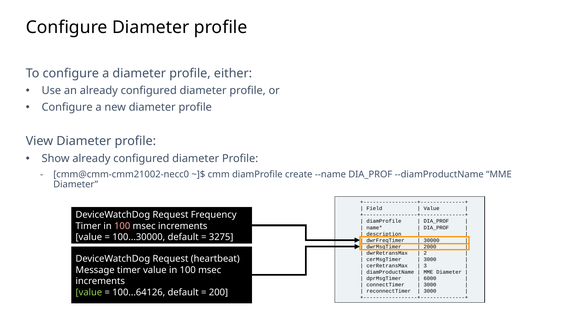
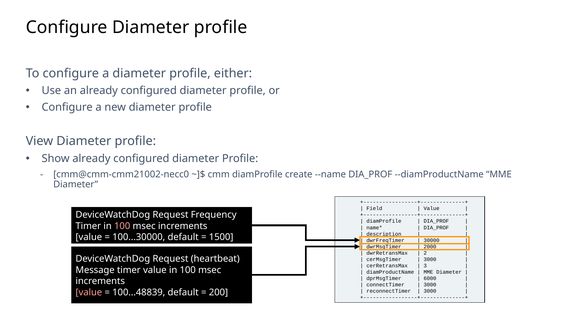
3275: 3275 -> 1500
value at (89, 293) colour: light green -> pink
100...64126: 100...64126 -> 100...48839
